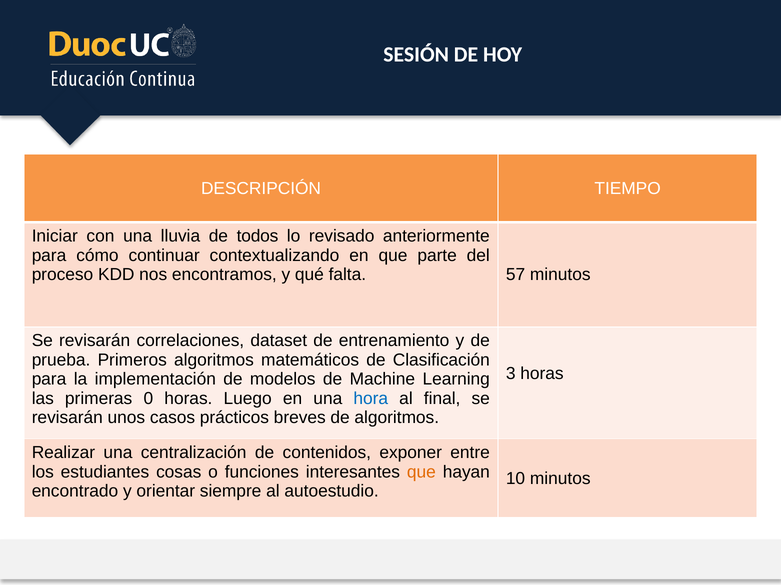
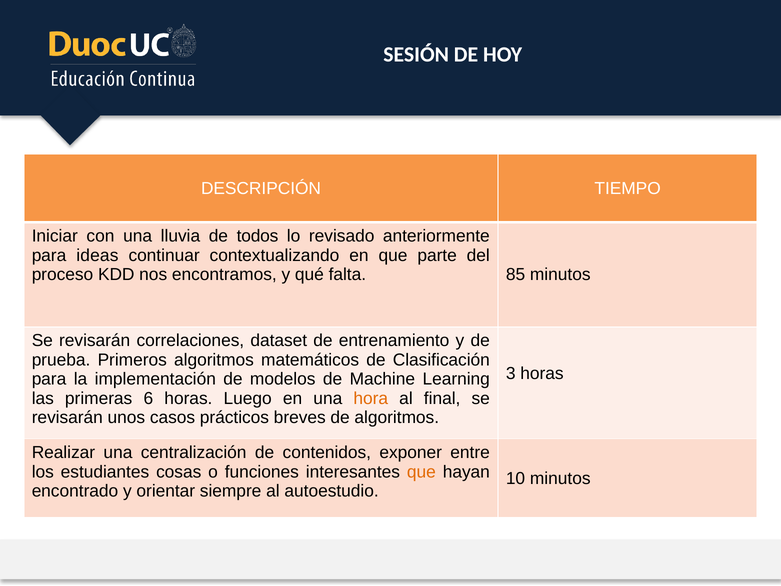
cómo: cómo -> ideas
57: 57 -> 85
0: 0 -> 6
hora colour: blue -> orange
